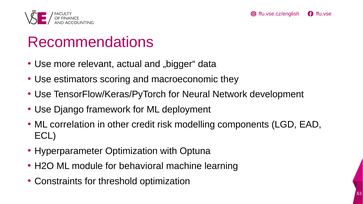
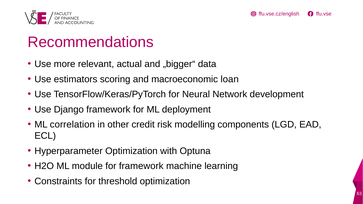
they: they -> loan
for behavioral: behavioral -> framework
